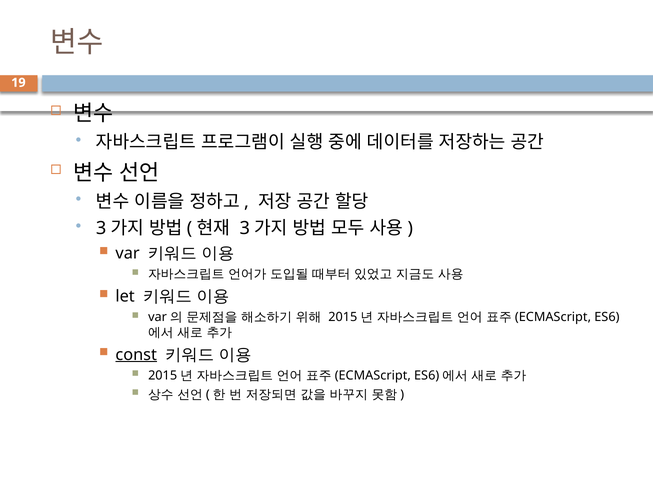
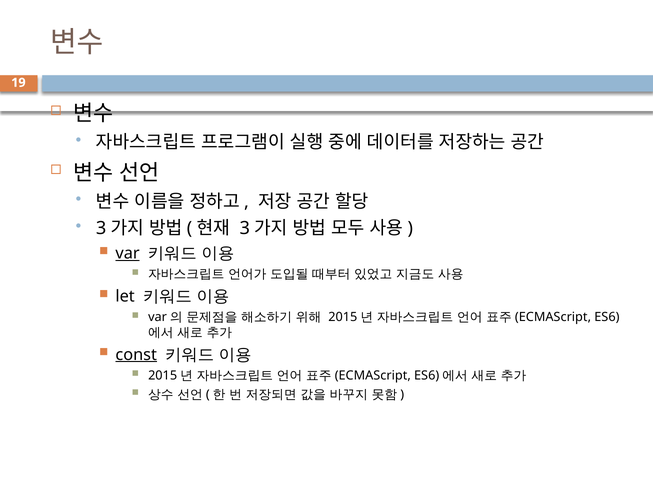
var underline: none -> present
